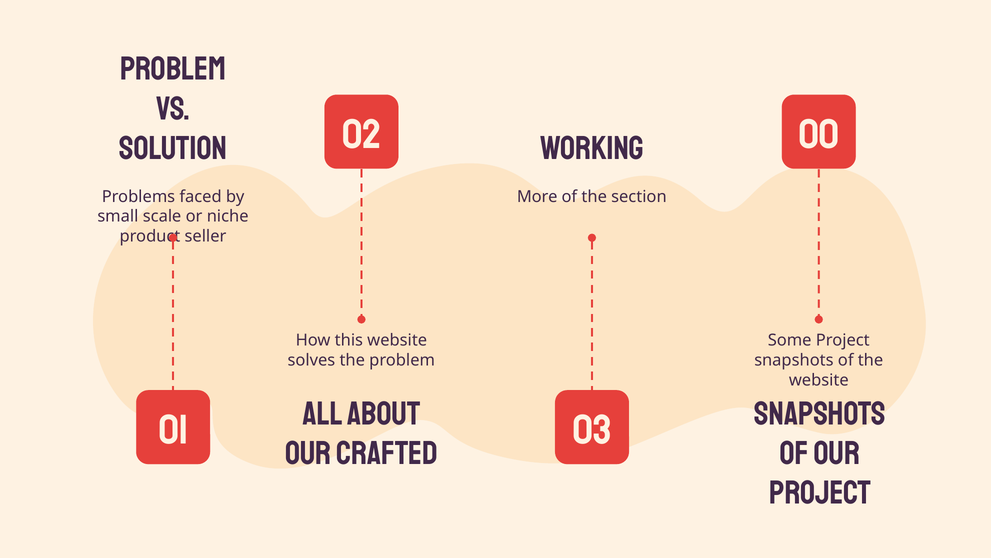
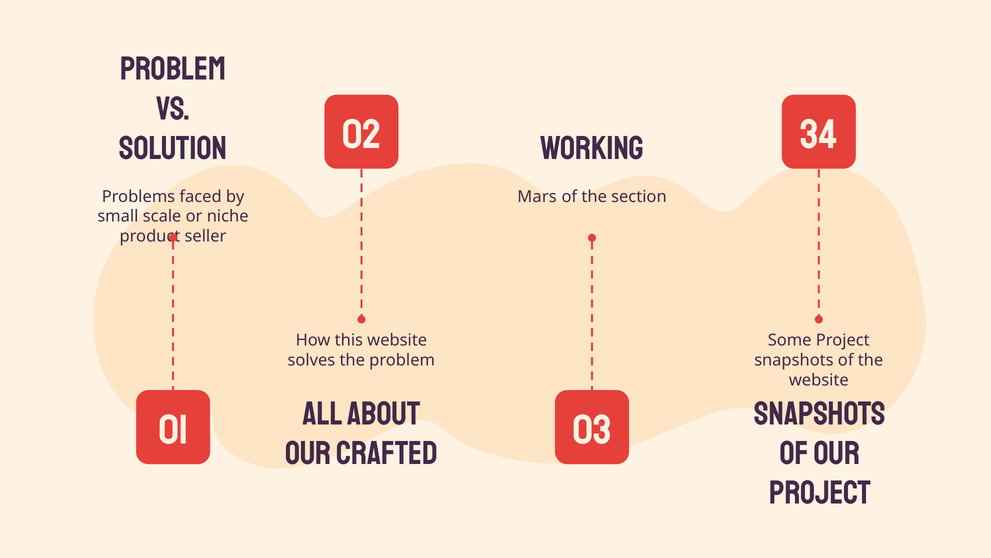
00: 00 -> 34
More: More -> Mars
